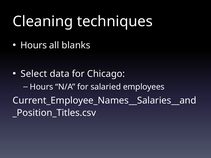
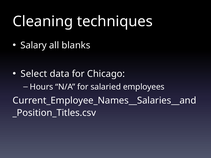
Hours at (34, 45): Hours -> Salary
